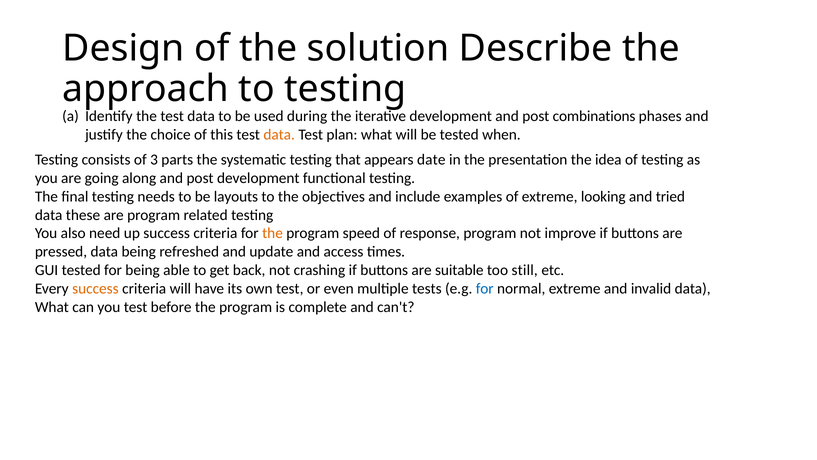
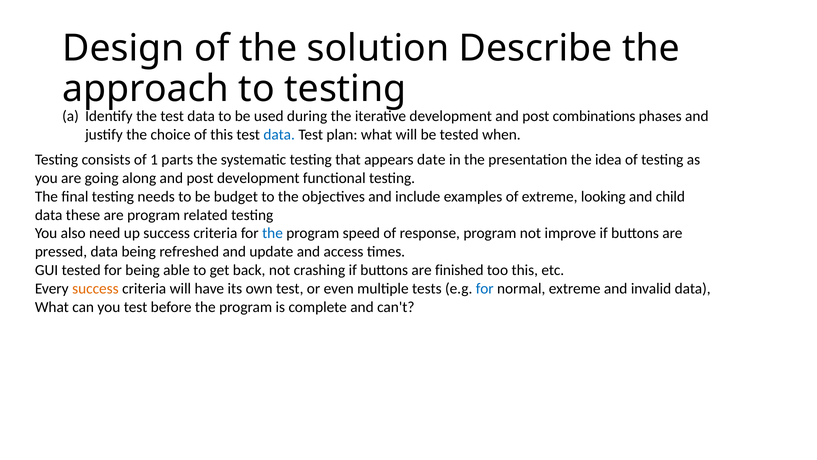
data at (279, 135) colour: orange -> blue
3: 3 -> 1
layouts: layouts -> budget
tried: tried -> child
the at (273, 233) colour: orange -> blue
suitable: suitable -> finished
too still: still -> this
